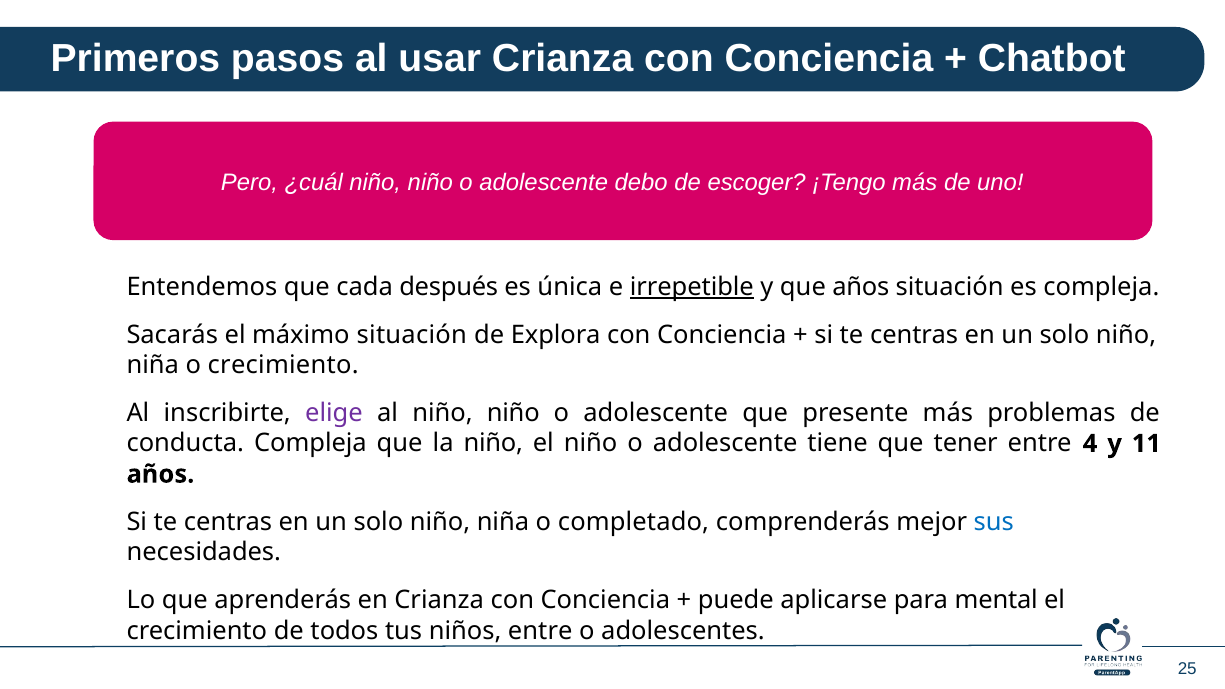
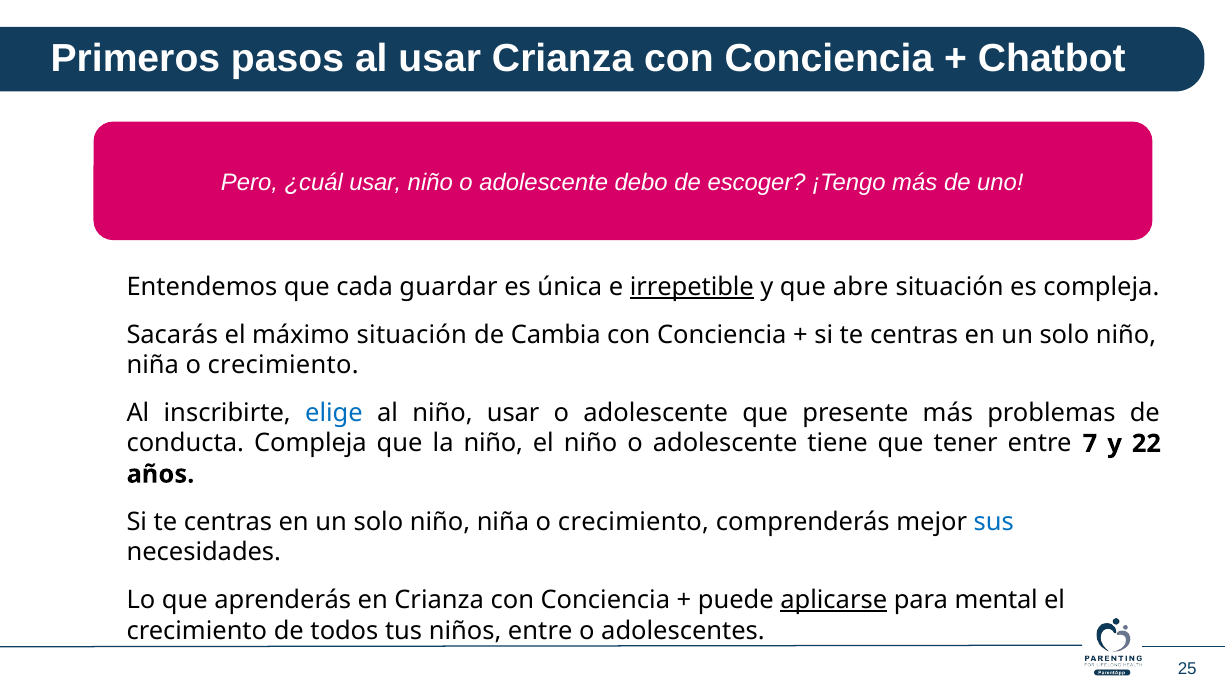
¿cuál niño: niño -> usar
después: después -> guardar
que años: años -> abre
Explora: Explora -> Cambia
elige colour: purple -> blue
al niño niño: niño -> usar
4: 4 -> 7
11: 11 -> 22
completado at (633, 522): completado -> crecimiento
aplicarse underline: none -> present
